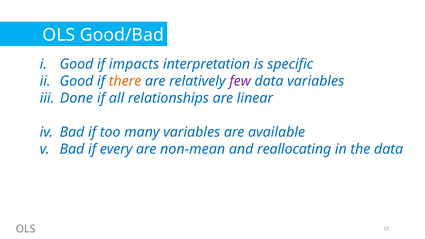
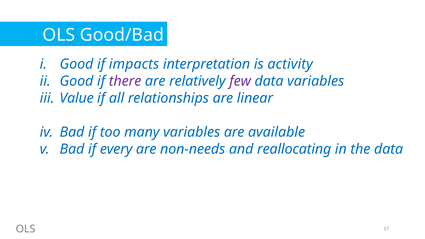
specific: specific -> activity
there colour: orange -> purple
Done: Done -> Value
non-mean: non-mean -> non-needs
